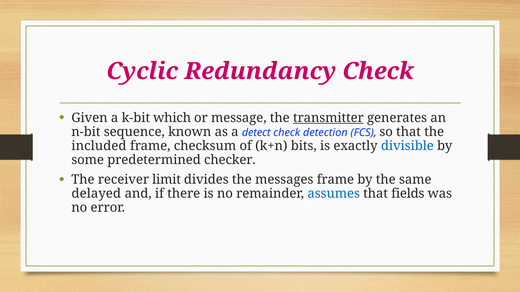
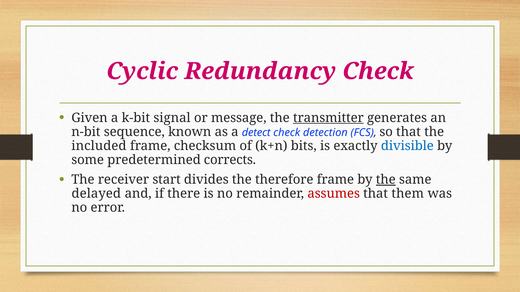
which: which -> signal
checker: checker -> corrects
limit: limit -> start
messages: messages -> therefore
the at (386, 180) underline: none -> present
assumes colour: blue -> red
fields: fields -> them
